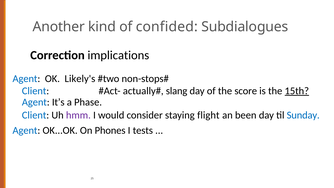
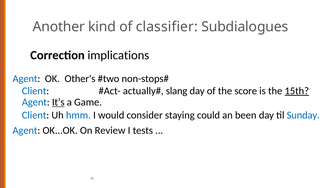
confided: confided -> classifier
Likely's: Likely's -> Other's
It’s underline: none -> present
Phase: Phase -> Game
hmm colour: purple -> blue
flight: flight -> could
Phones: Phones -> Review
